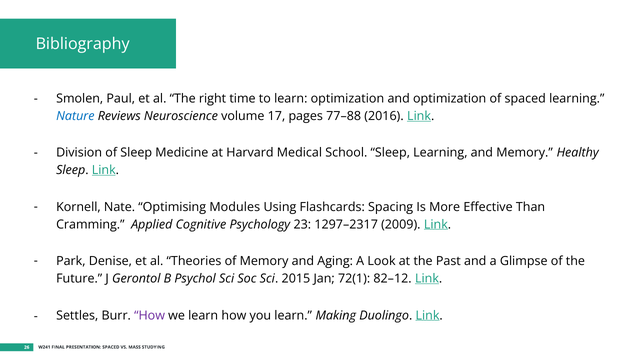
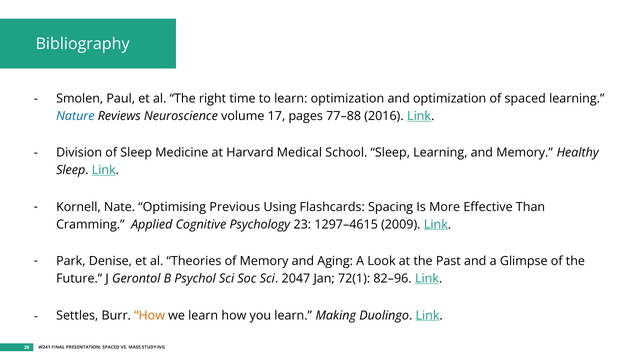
Modules: Modules -> Previous
1297–2317: 1297–2317 -> 1297–4615
2015: 2015 -> 2047
82–12: 82–12 -> 82–96
How at (150, 315) colour: purple -> orange
